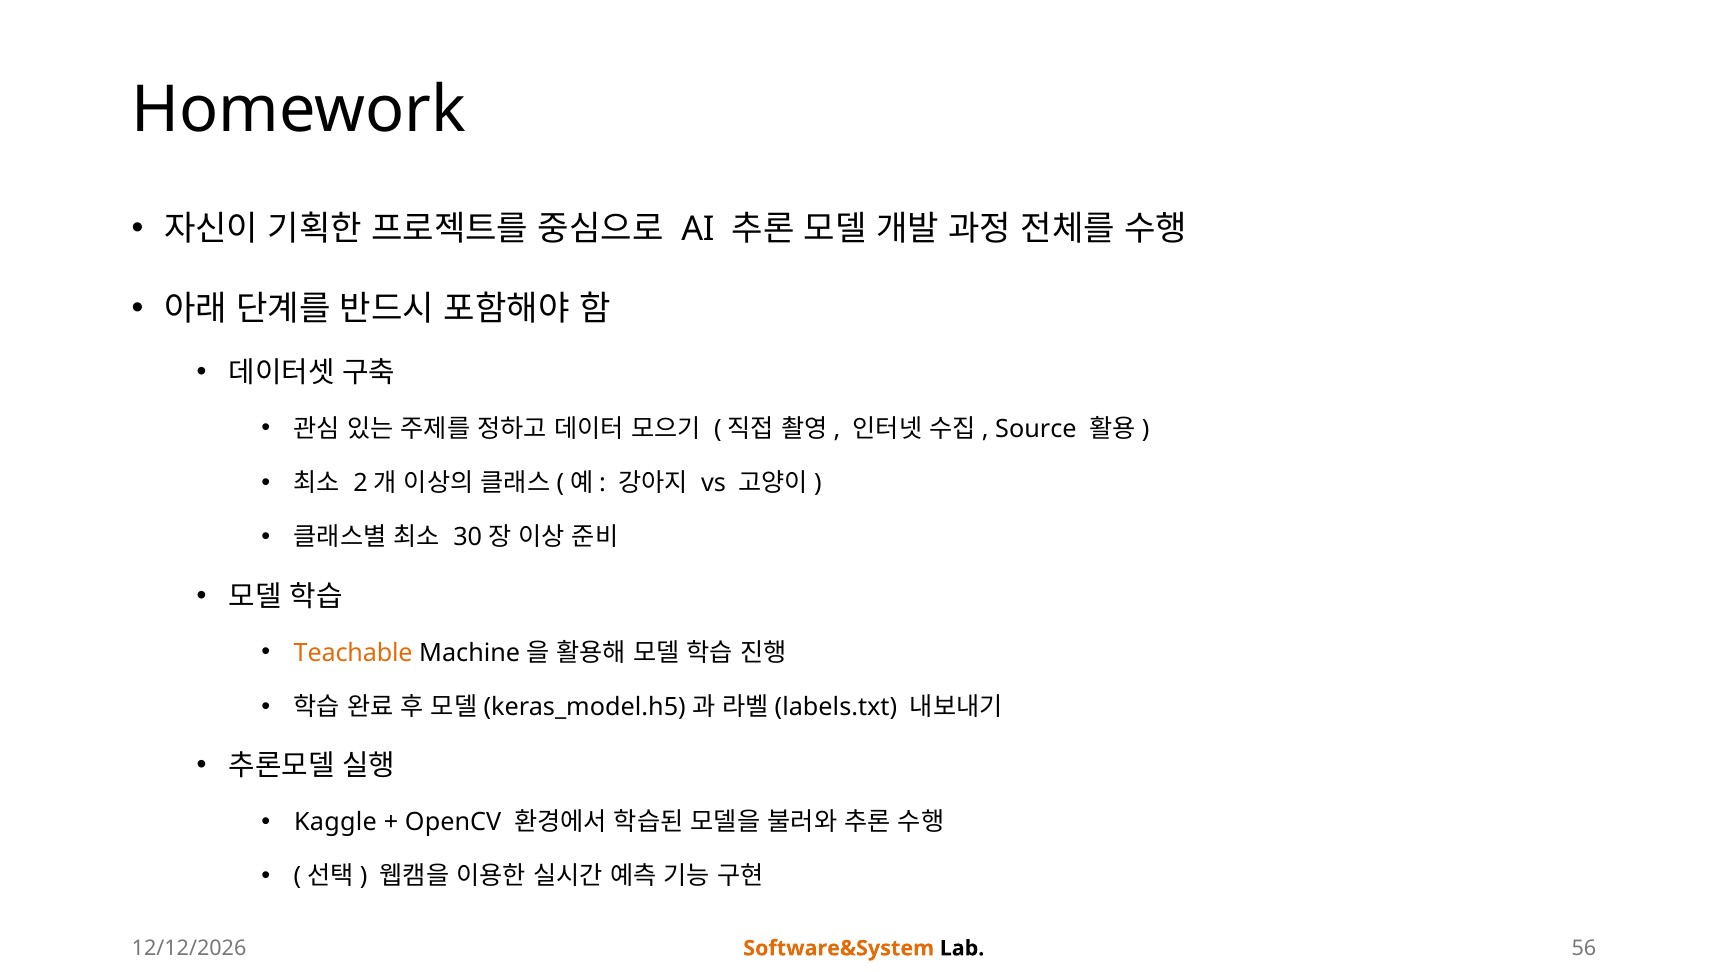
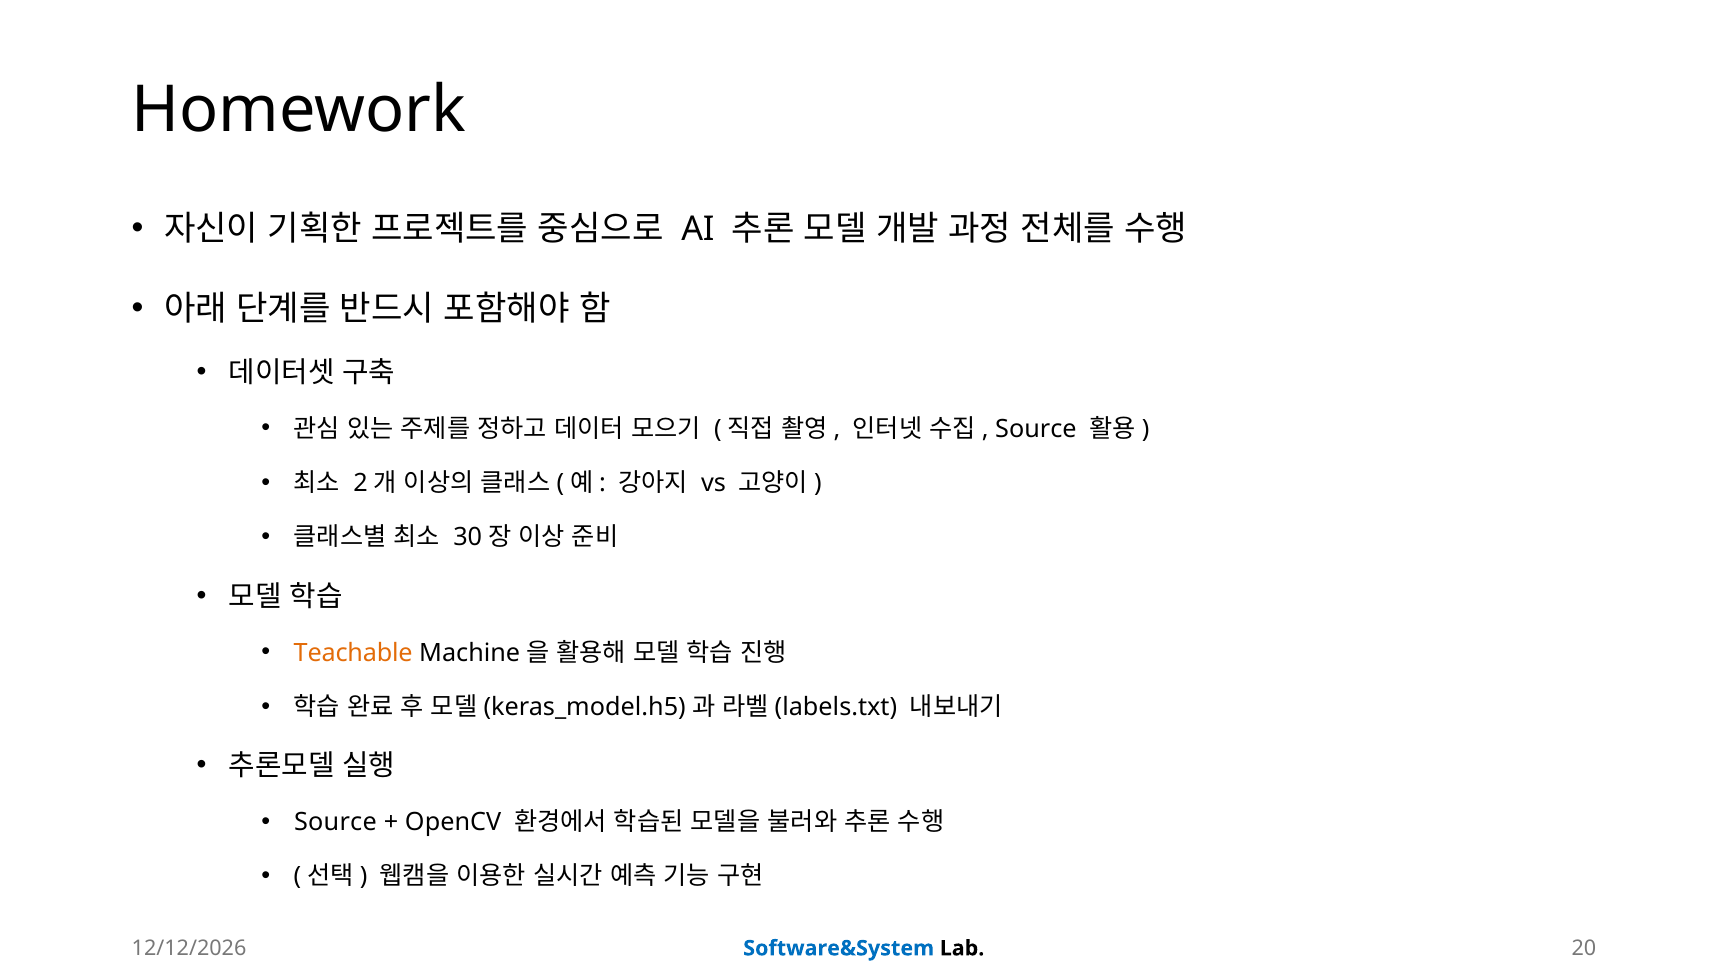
Kaggle at (335, 822): Kaggle -> Source
Software&System colour: orange -> blue
56: 56 -> 20
